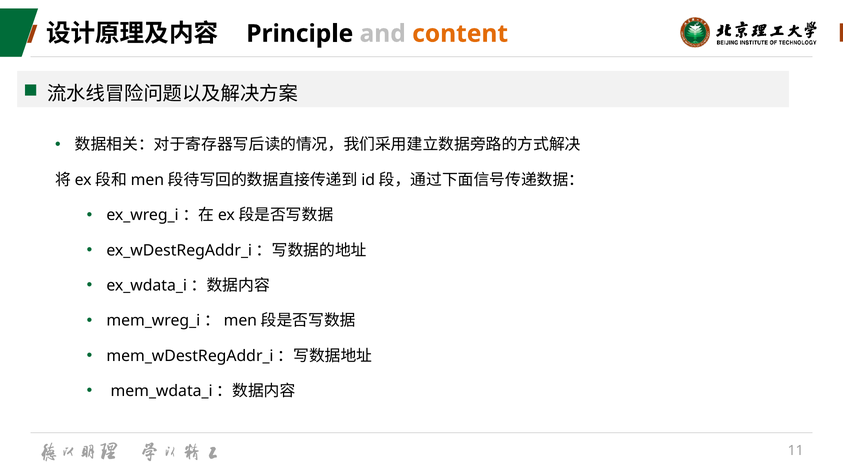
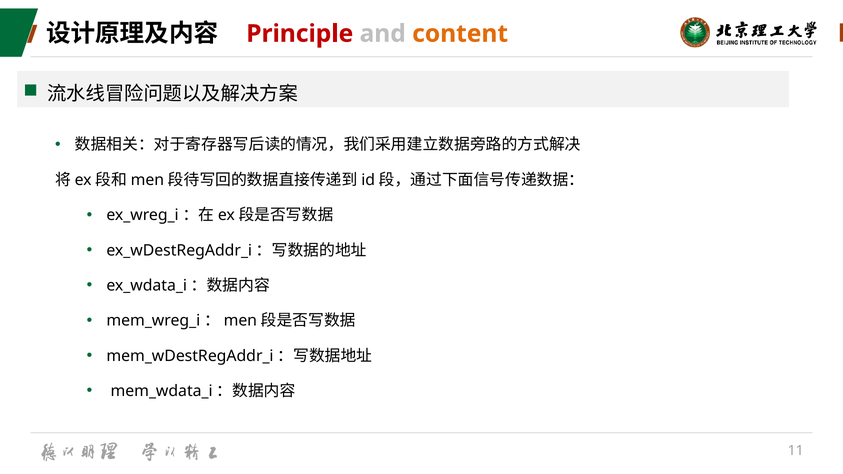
Principle colour: black -> red
